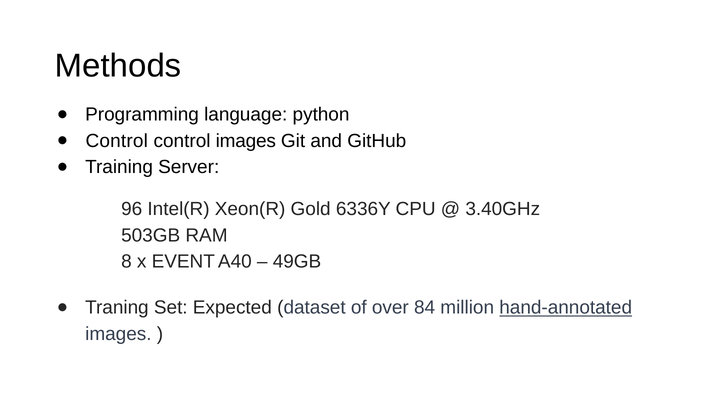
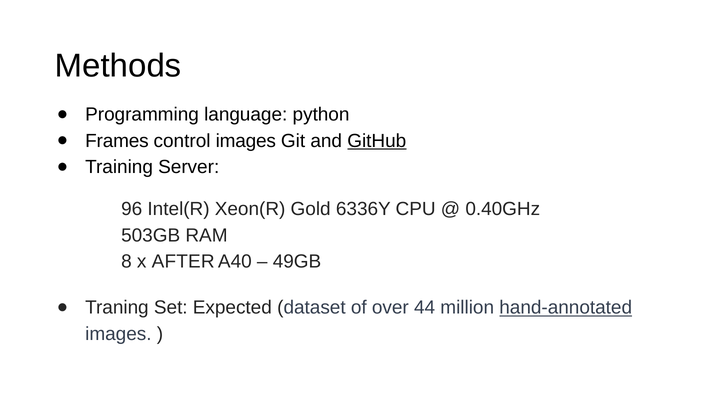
Control at (117, 141): Control -> Frames
GitHub underline: none -> present
3.40GHz: 3.40GHz -> 0.40GHz
EVENT: EVENT -> AFTER
84: 84 -> 44
